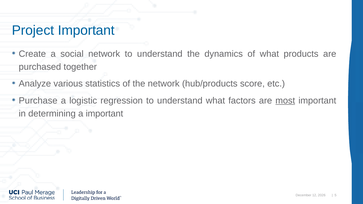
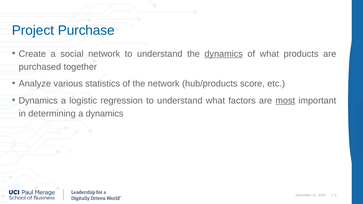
Project Important: Important -> Purchase
dynamics at (224, 54) underline: none -> present
Purchase at (38, 101): Purchase -> Dynamics
a important: important -> dynamics
